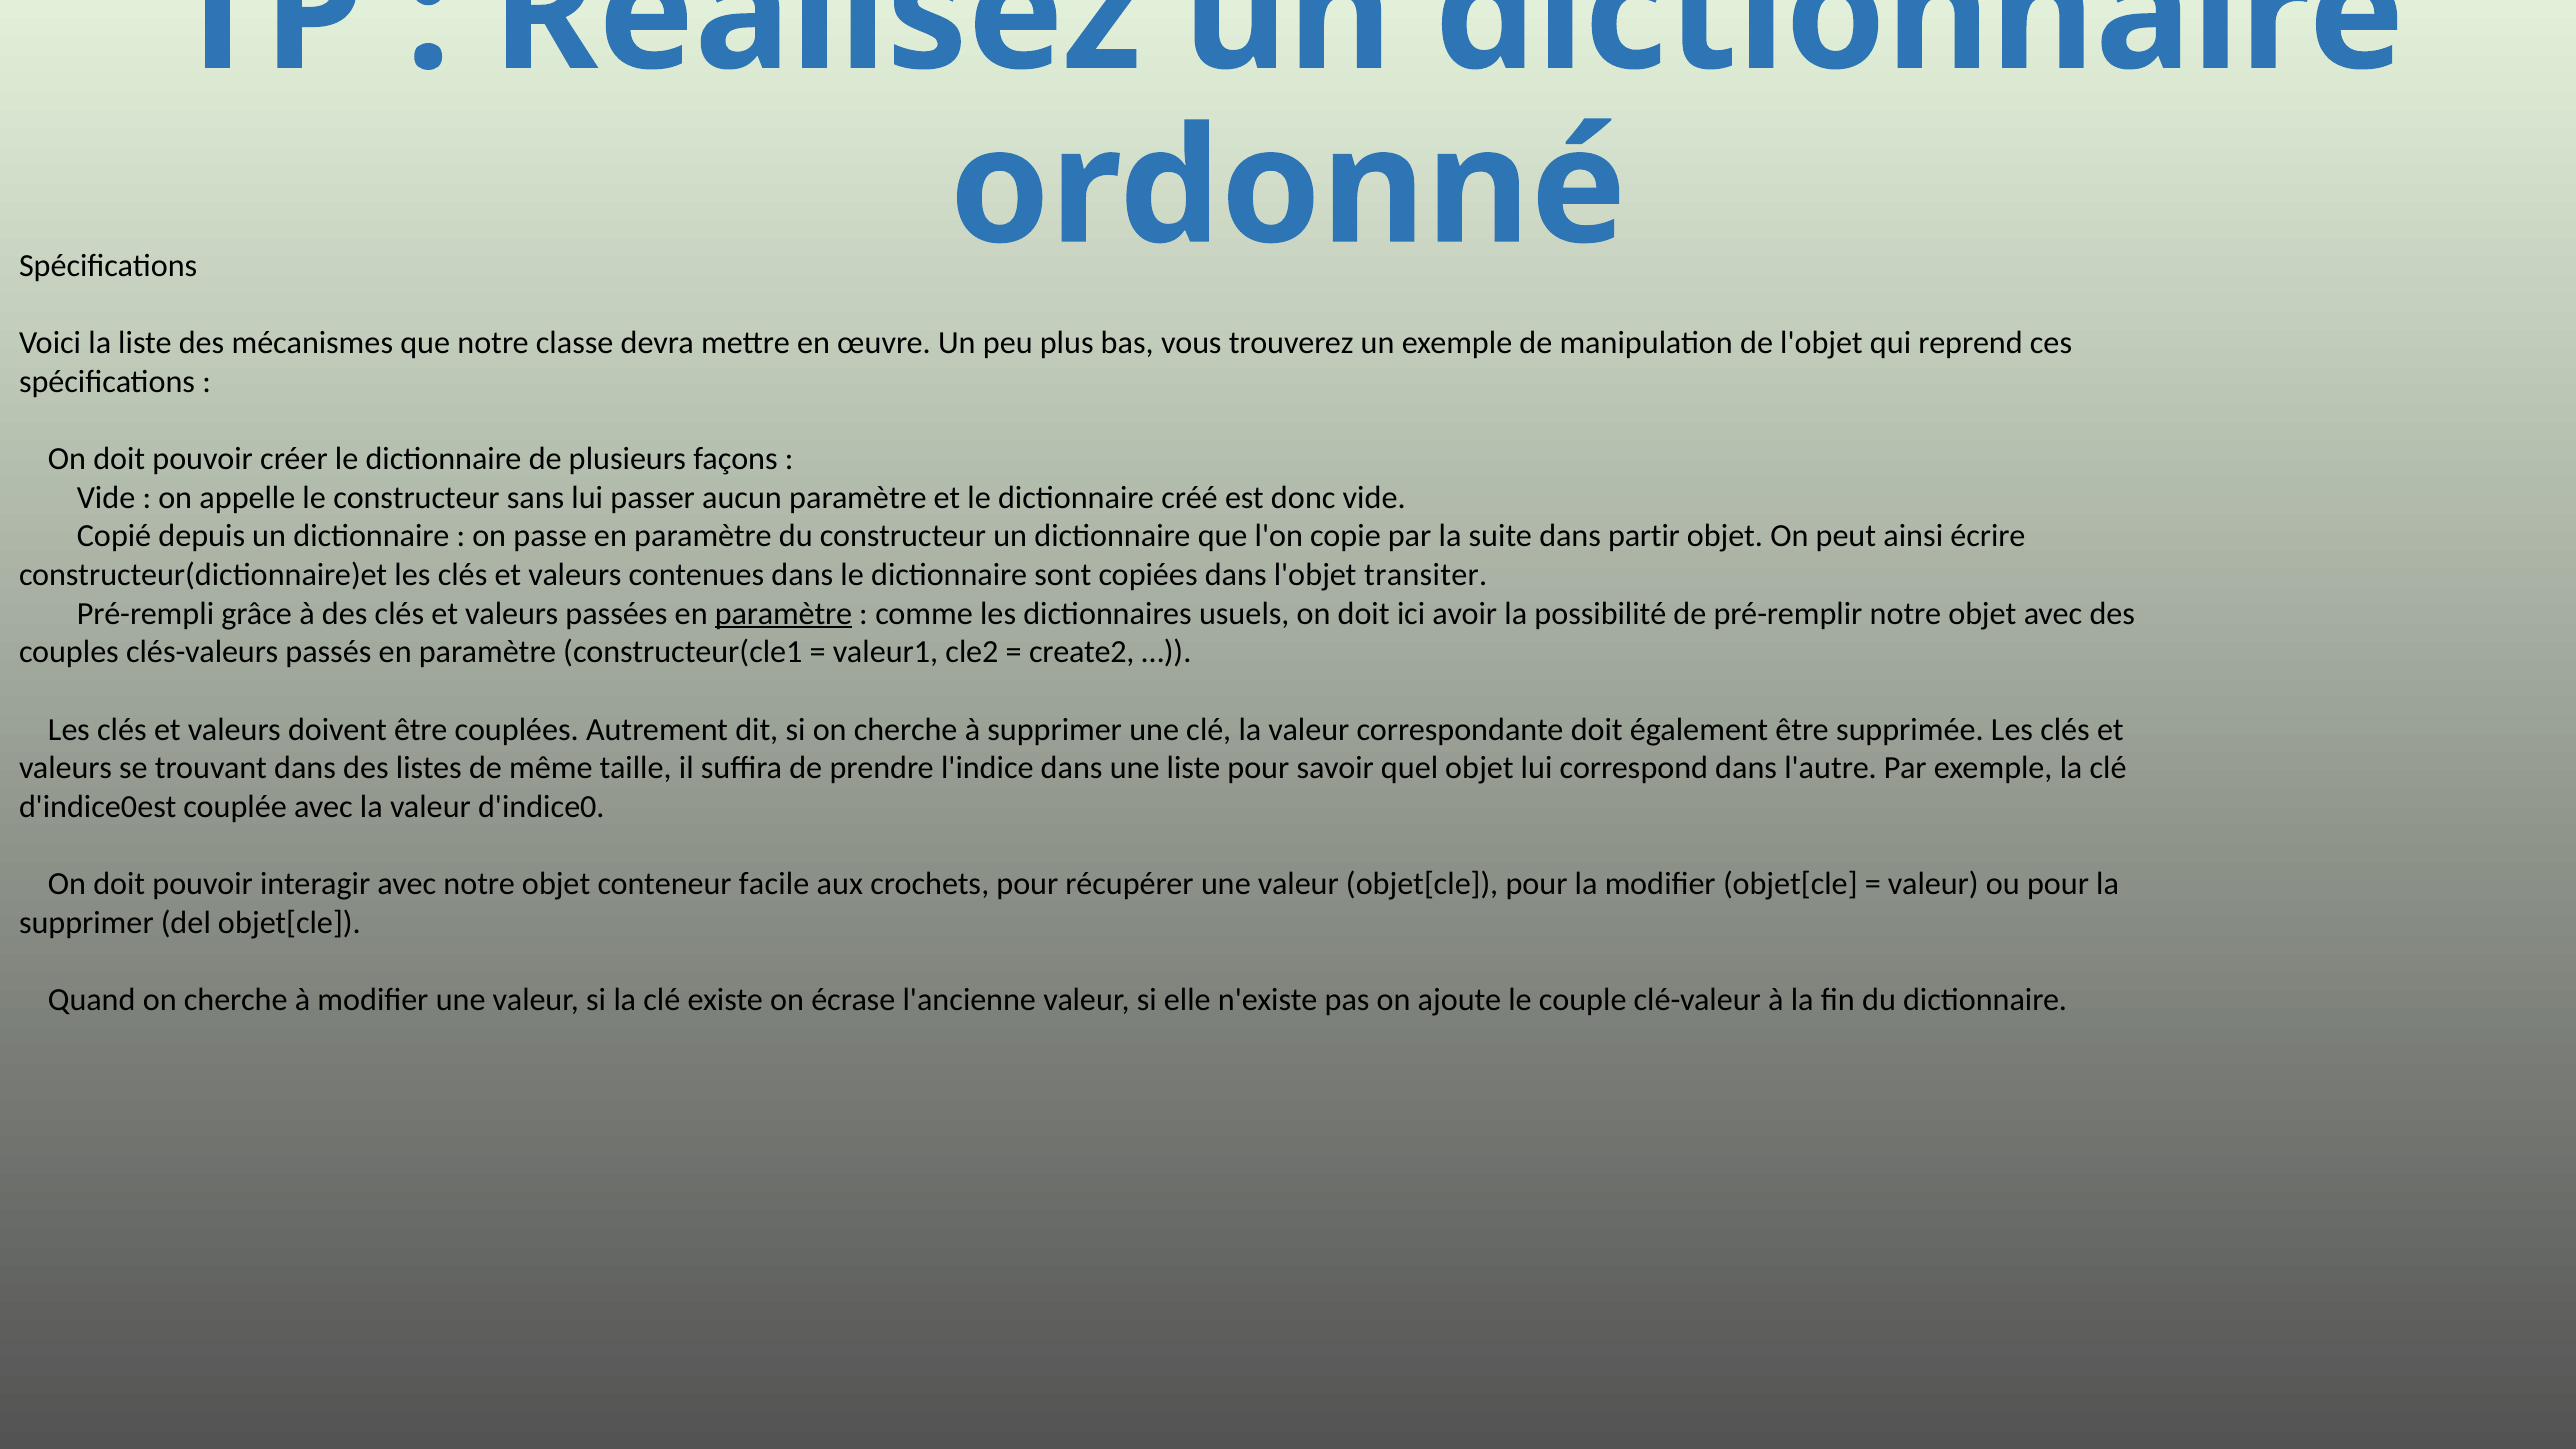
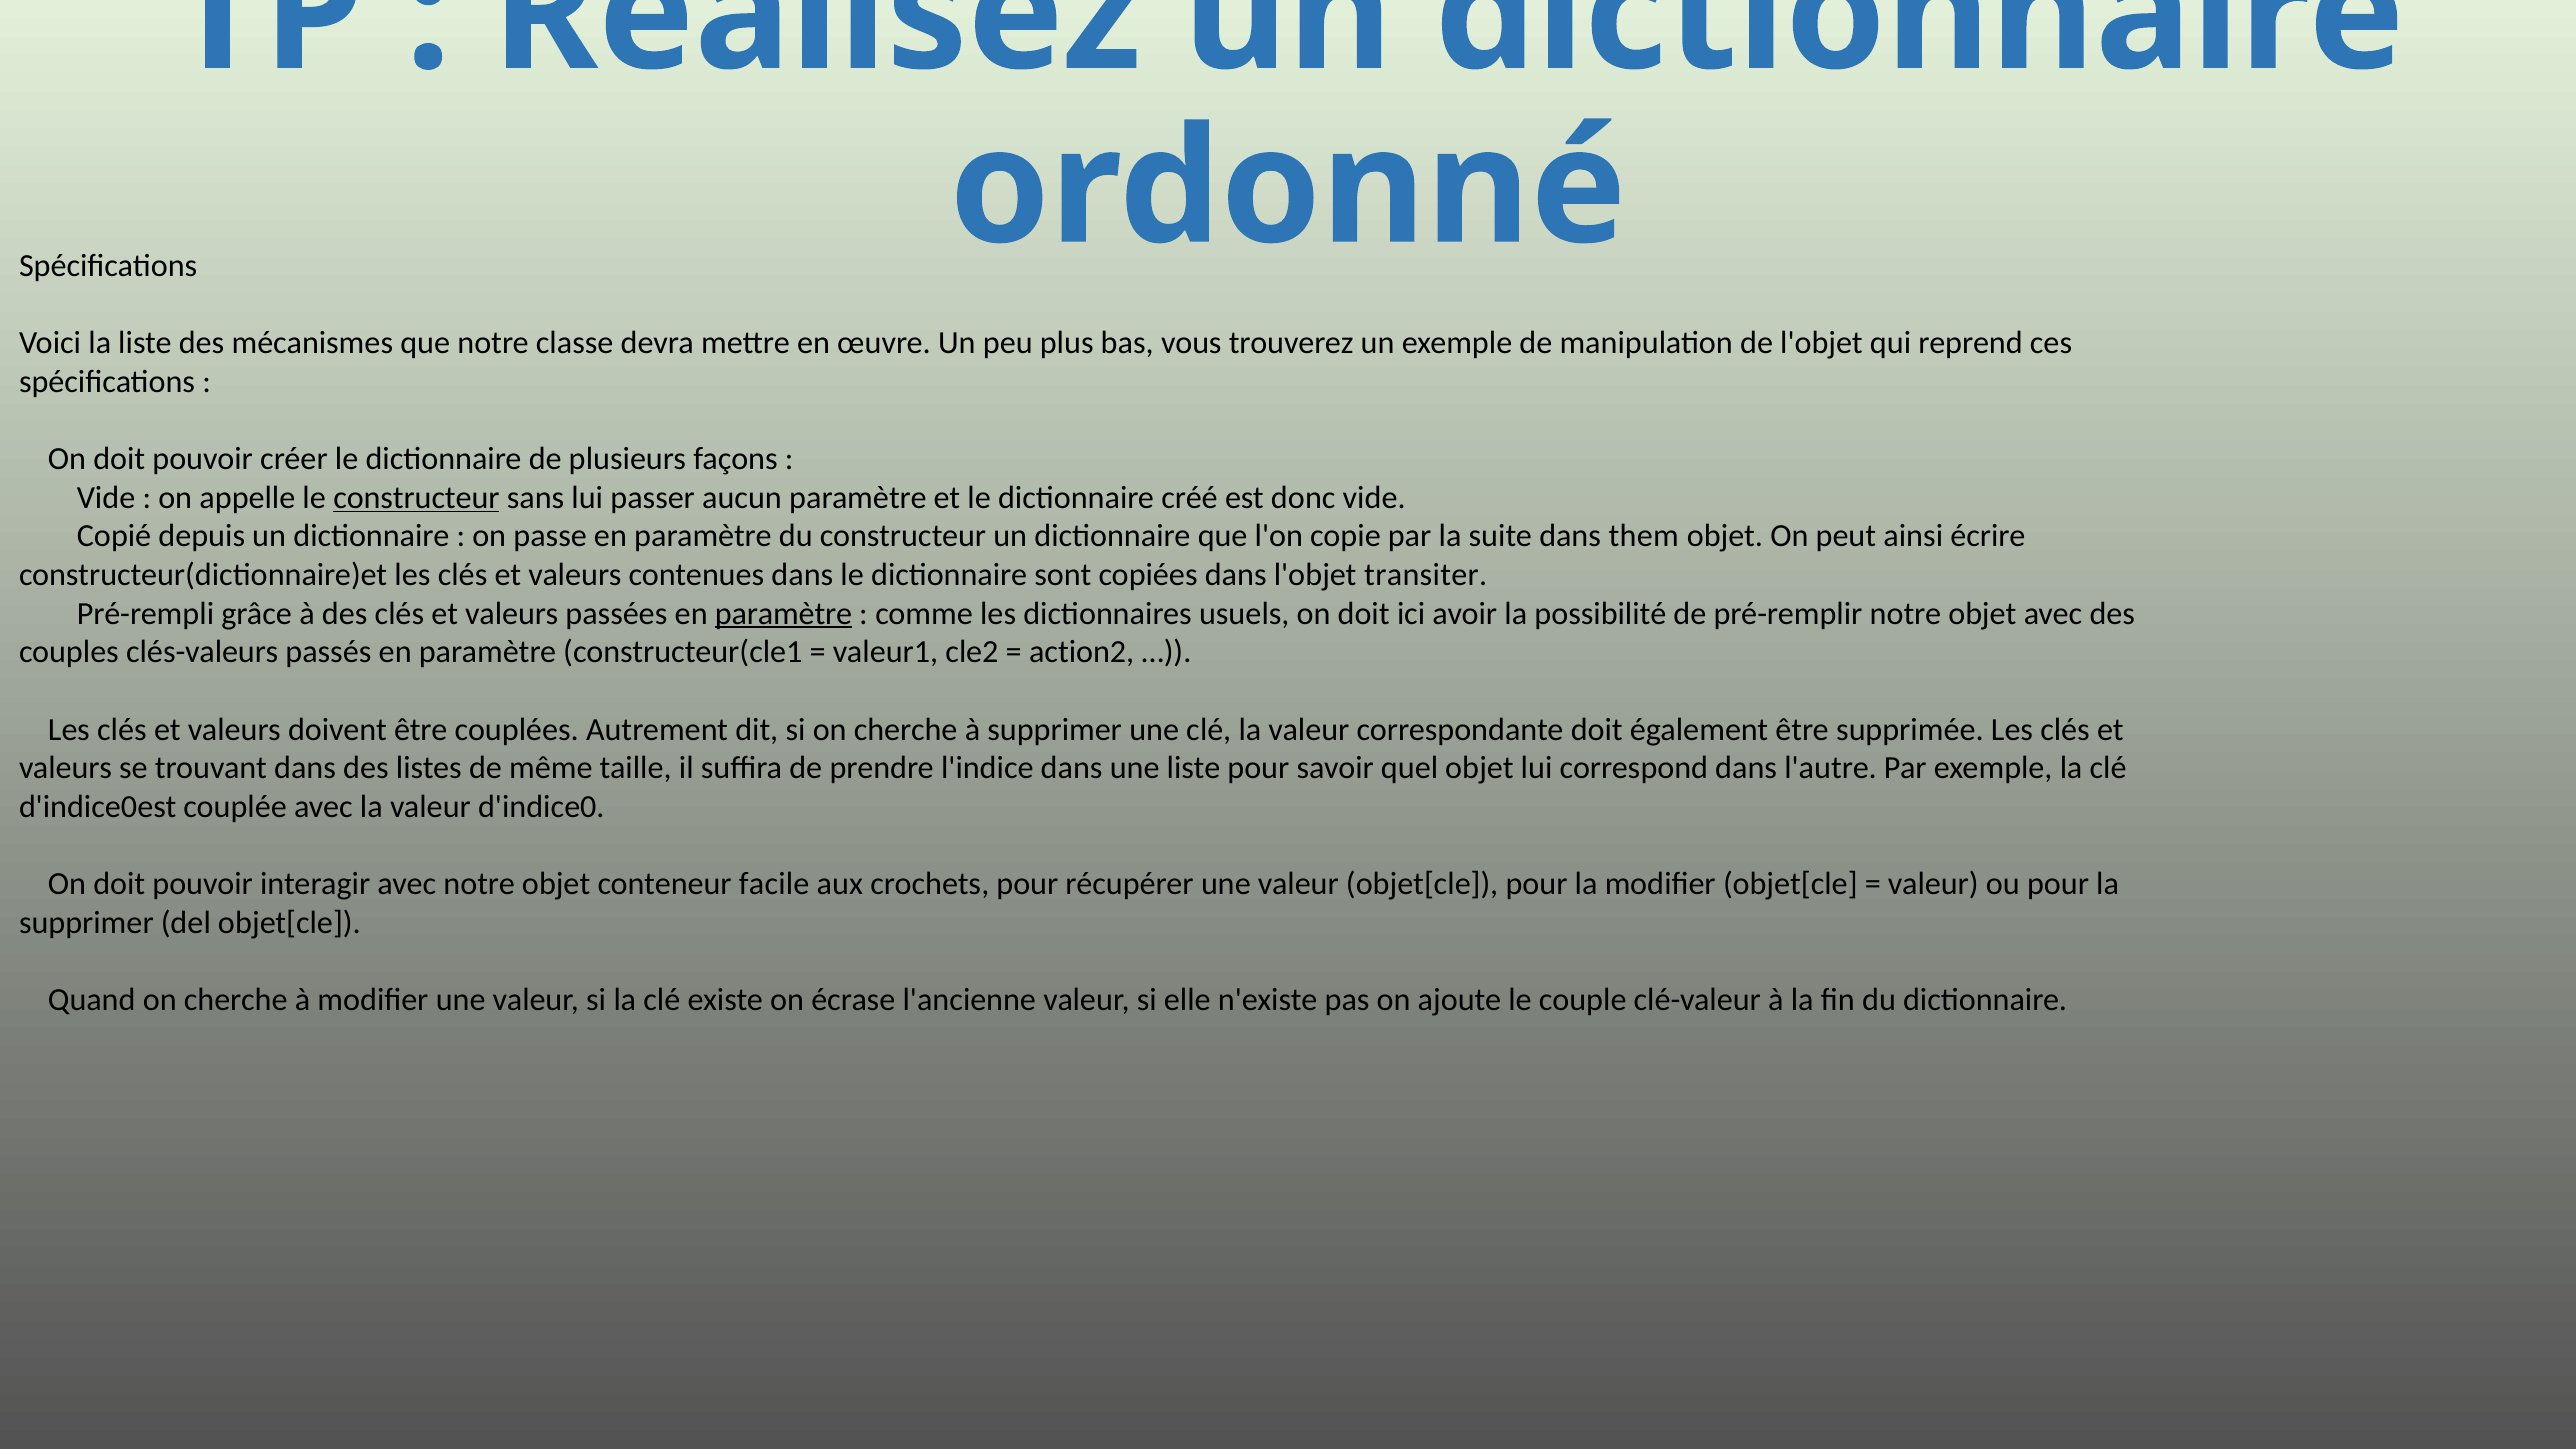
constructeur at (416, 498) underline: none -> present
partir: partir -> them
create2: create2 -> action2
